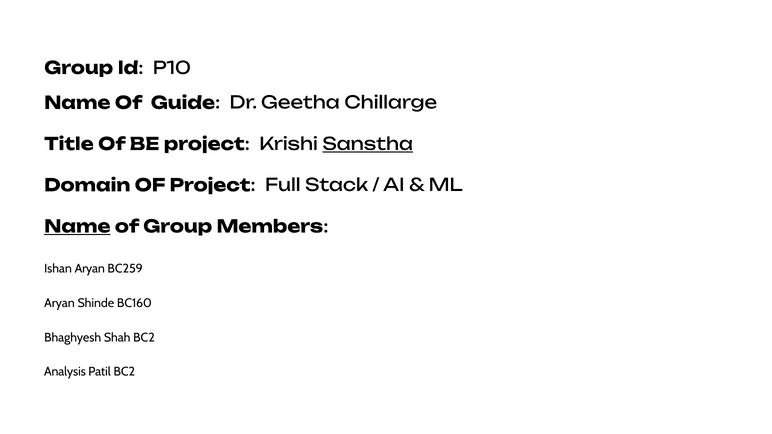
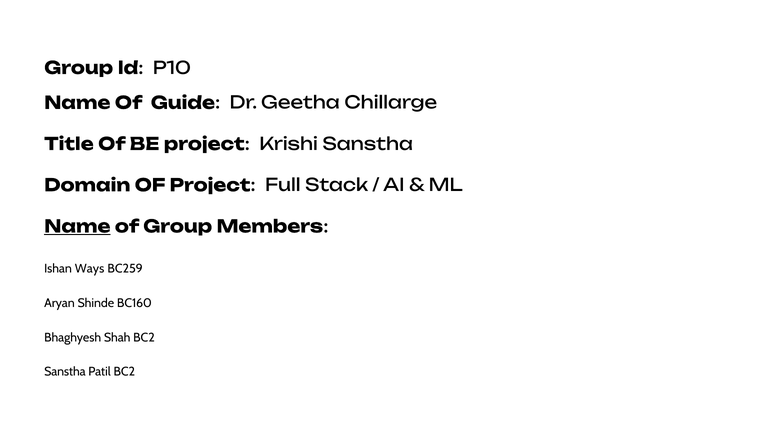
Sanstha at (368, 144) underline: present -> none
Ishan Aryan: Aryan -> Ways
Analysis at (65, 372): Analysis -> Sanstha
